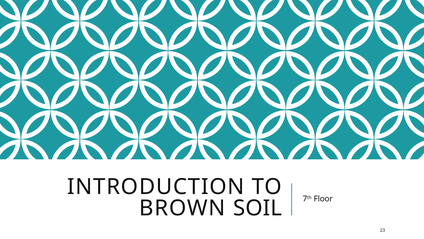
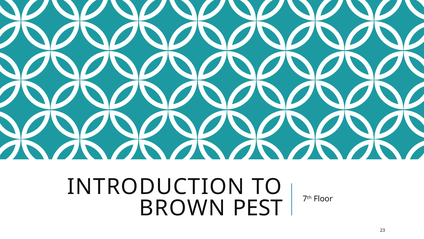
SOIL: SOIL -> PEST
